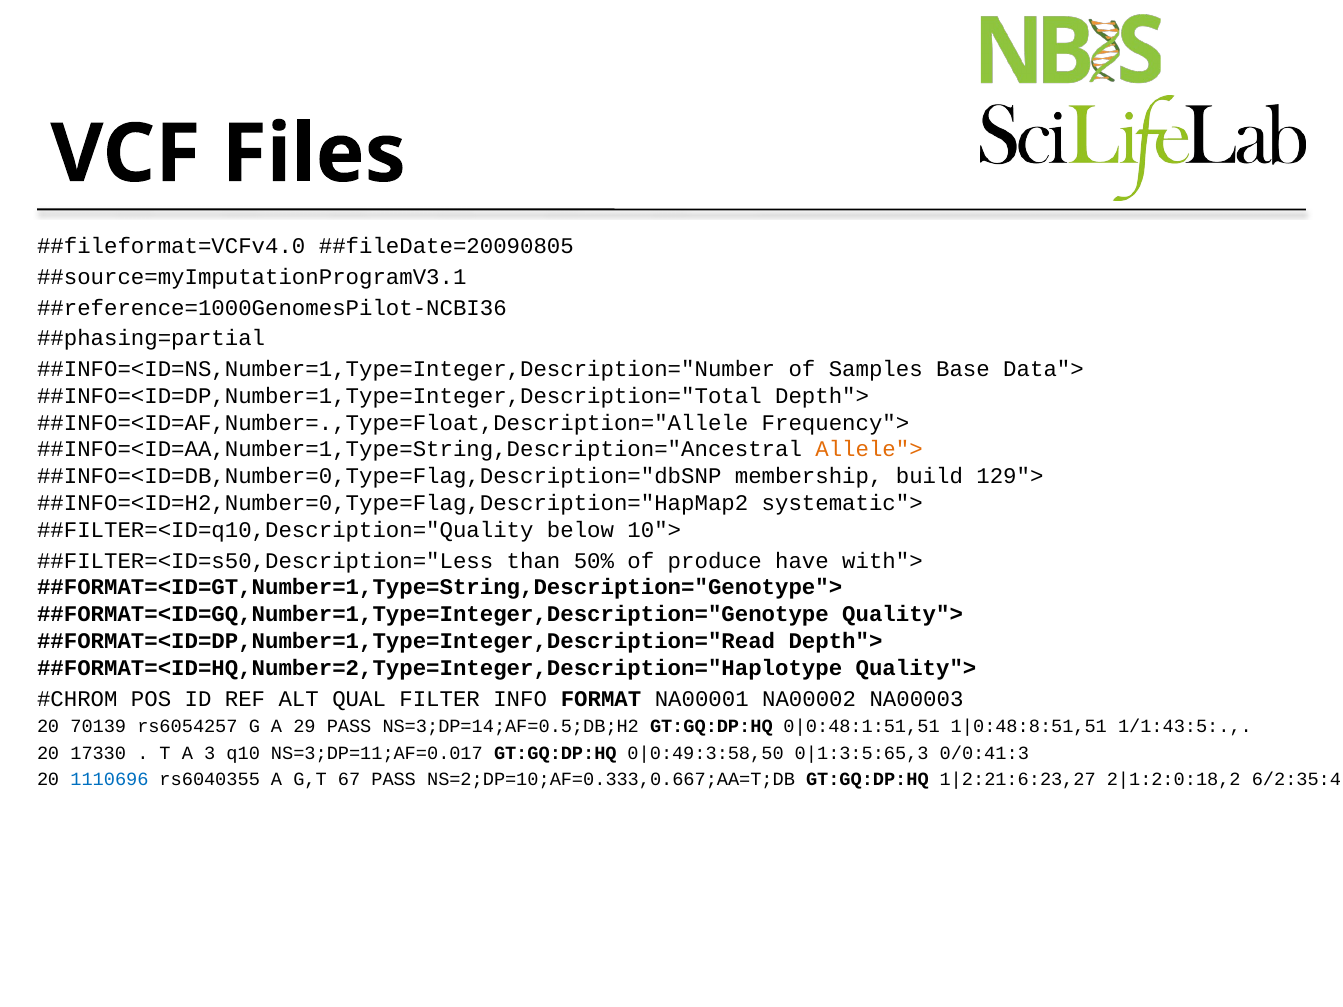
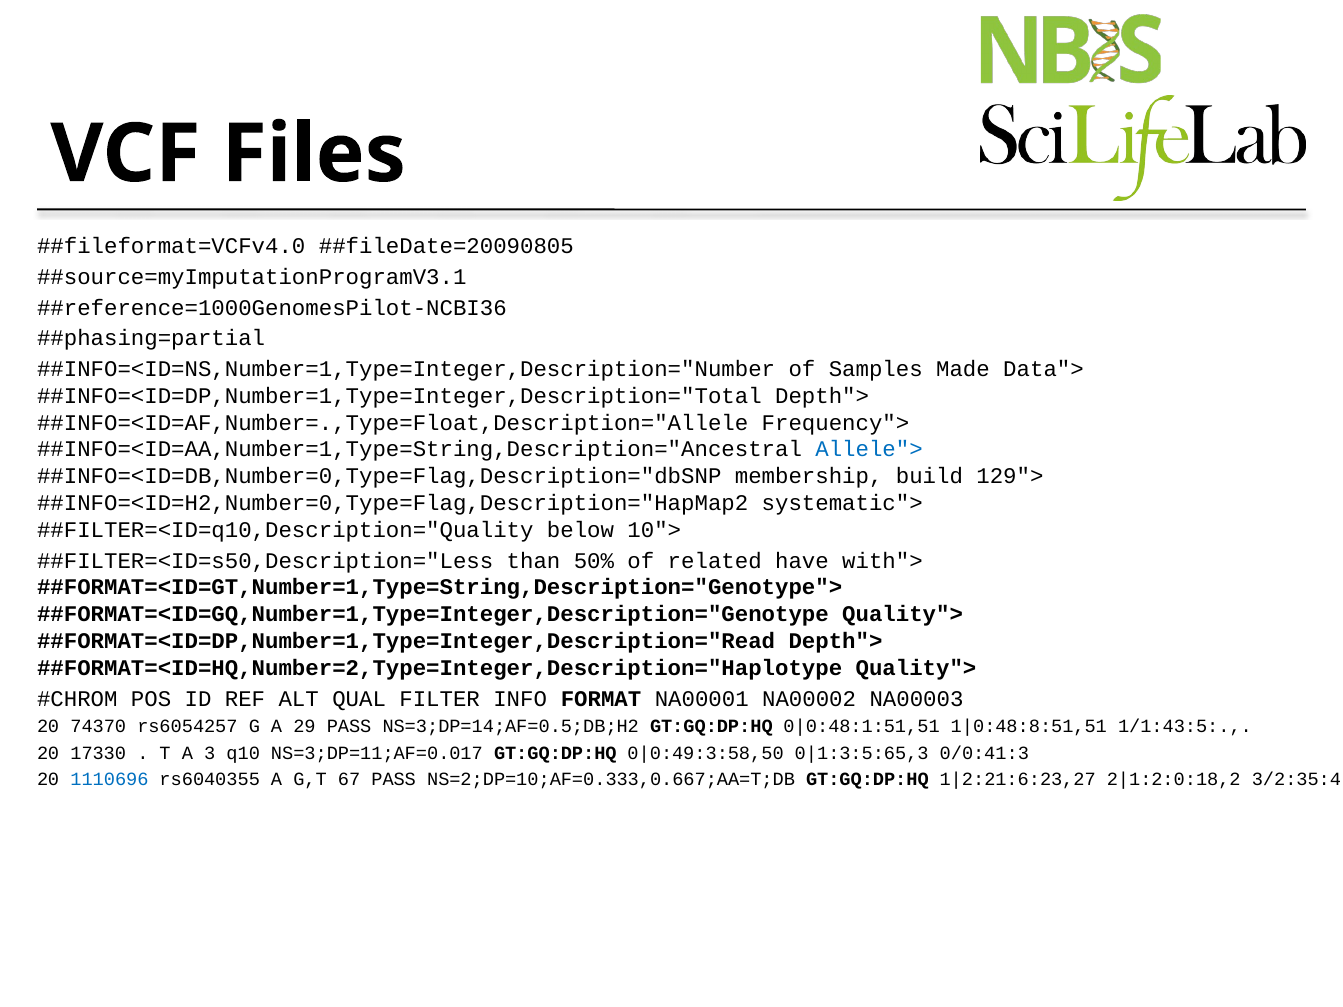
Base: Base -> Made
Allele"> colour: orange -> blue
produce: produce -> related
70139: 70139 -> 74370
6/2:35:4: 6/2:35:4 -> 3/2:35:4
